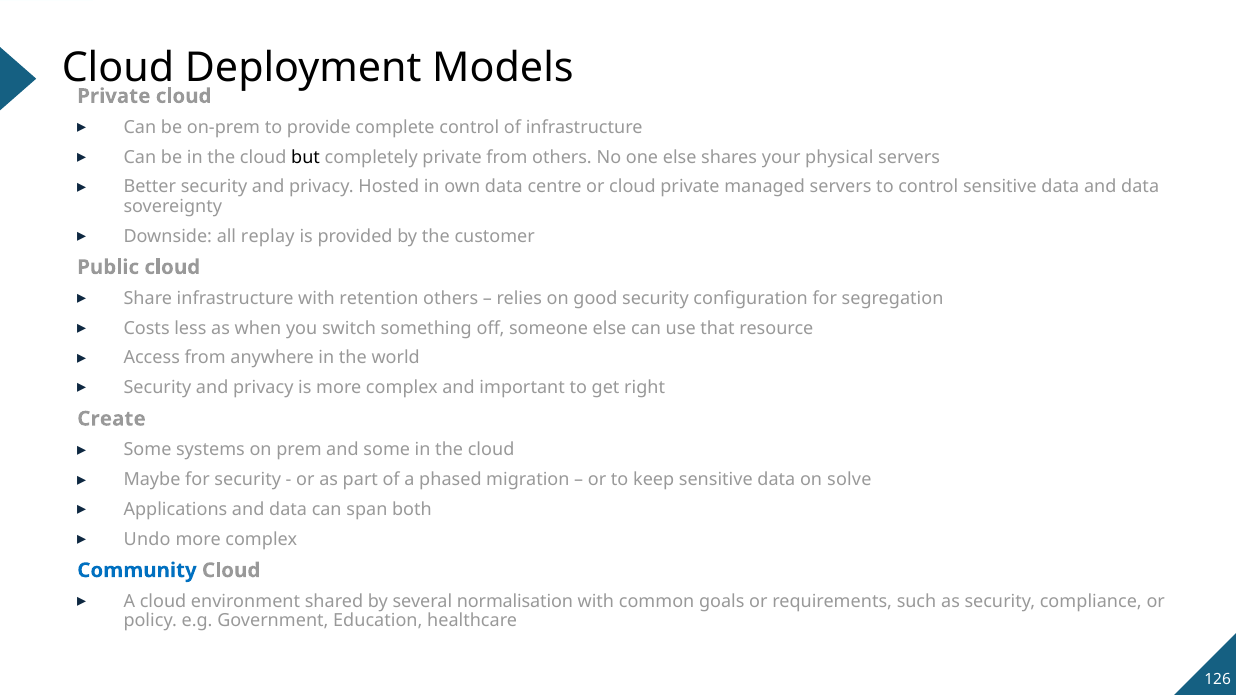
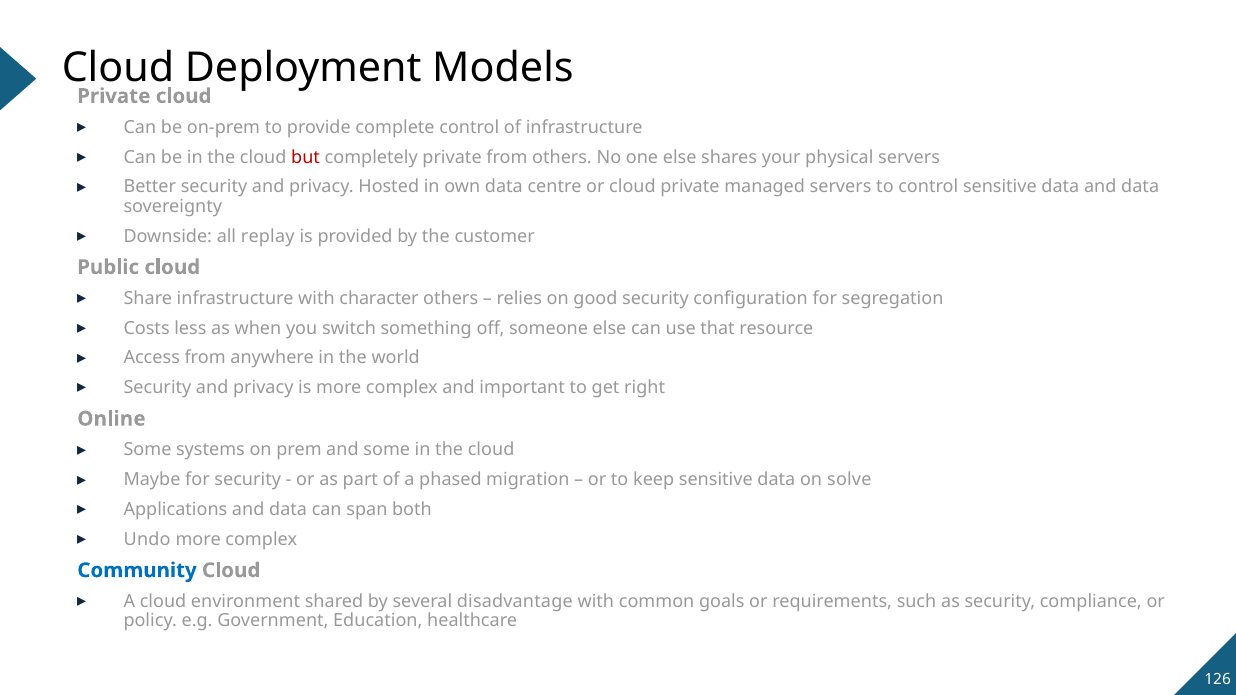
but colour: black -> red
retention: retention -> character
Create: Create -> Online
normalisation: normalisation -> disadvantage
